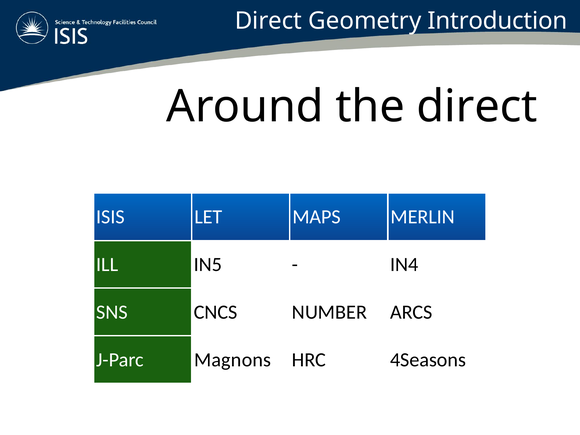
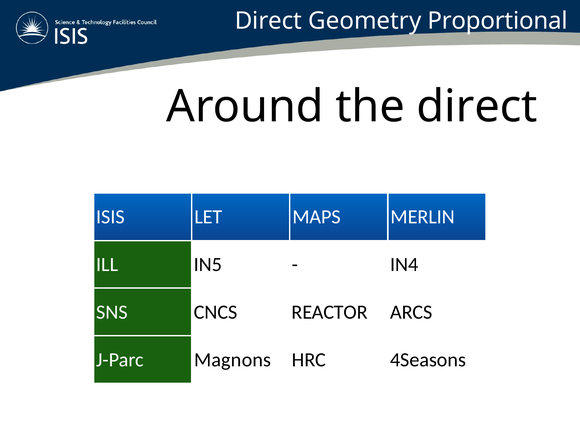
Introduction: Introduction -> Proportional
NUMBER: NUMBER -> REACTOR
